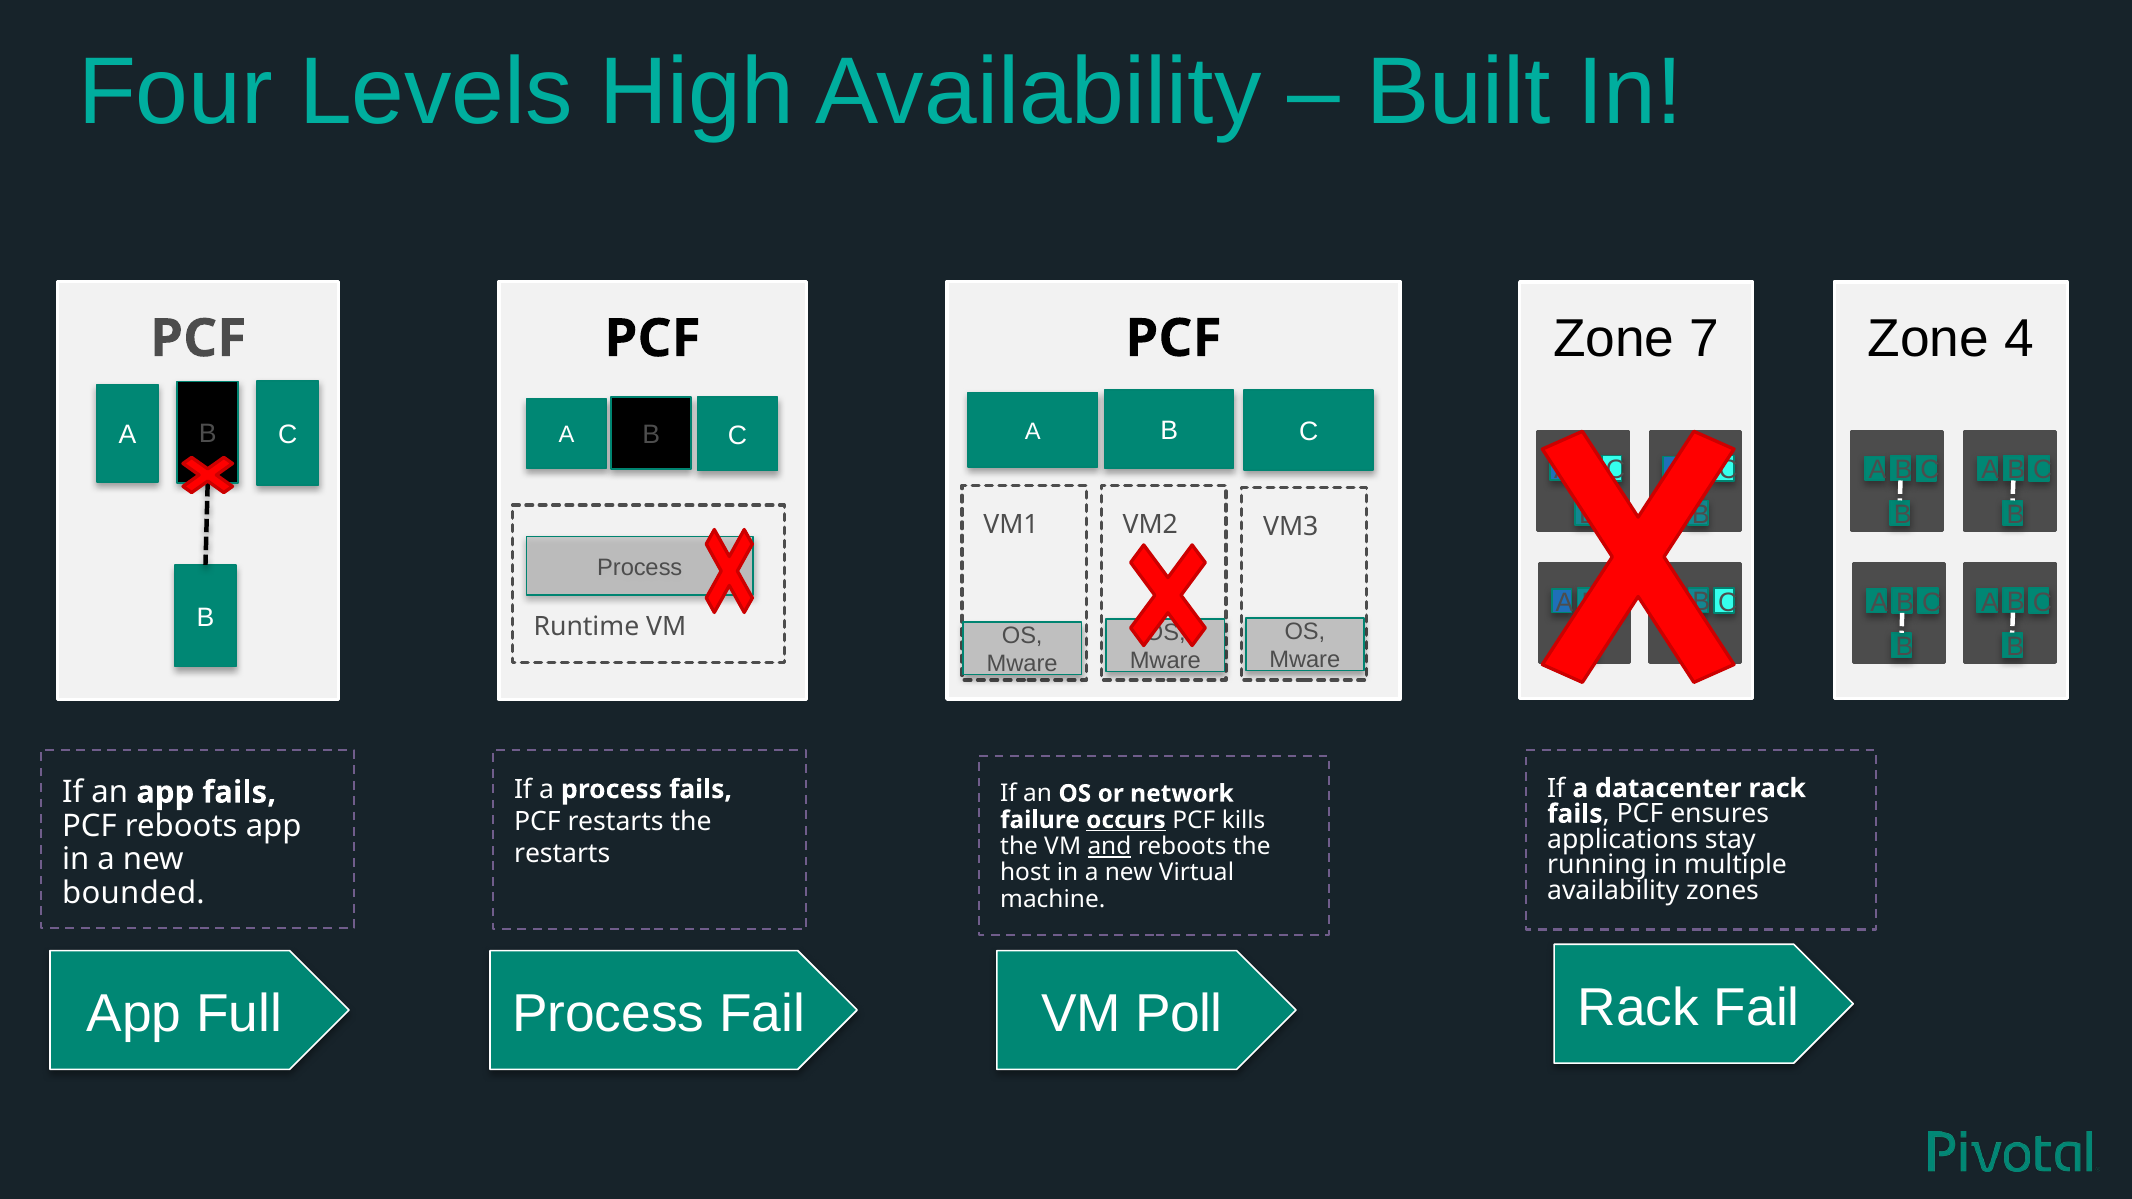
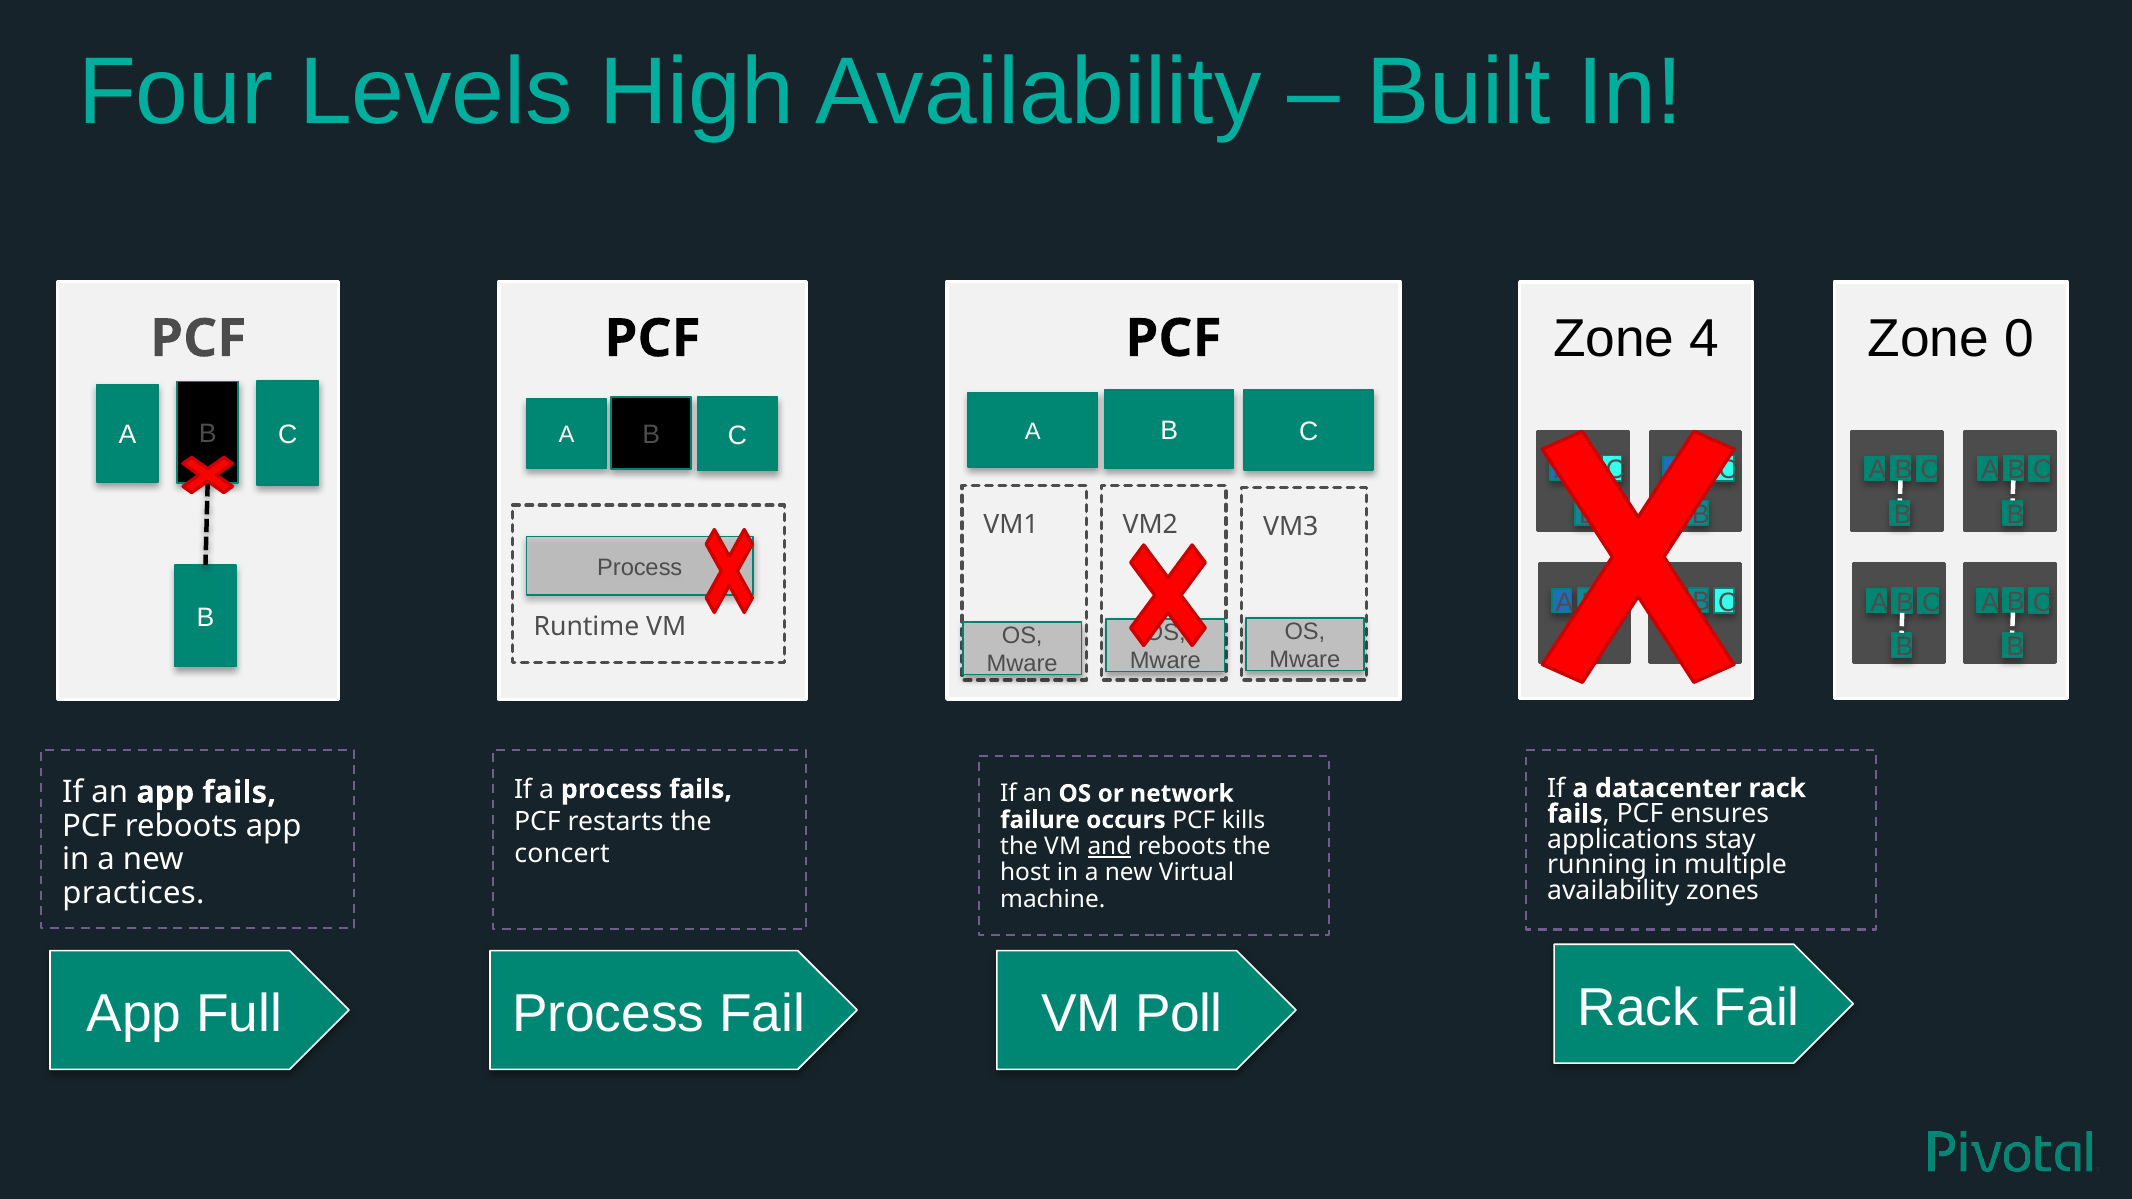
7: 7 -> 4
4: 4 -> 0
occurs underline: present -> none
restarts at (562, 854): restarts -> concert
bounded: bounded -> practices
